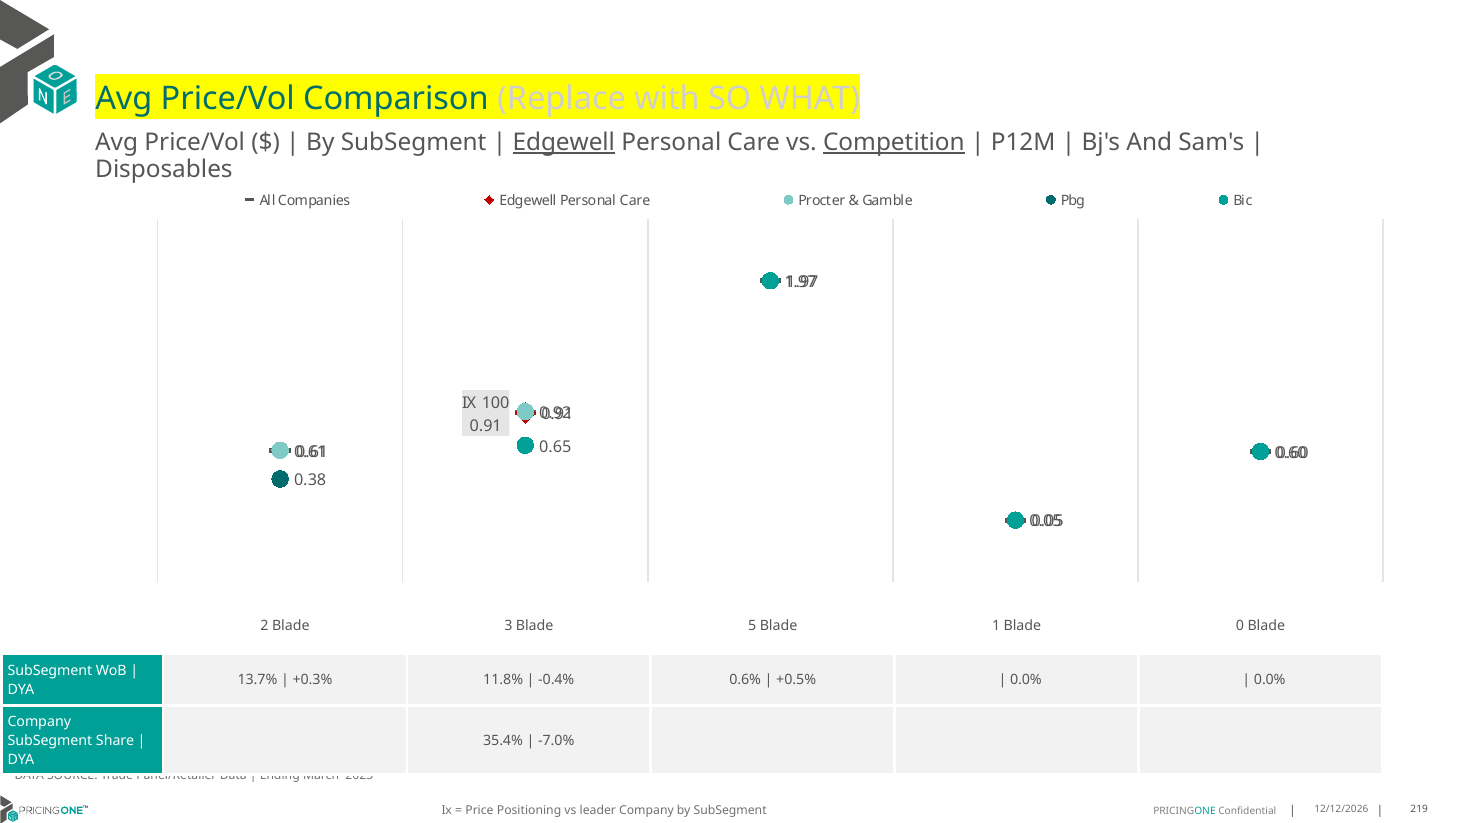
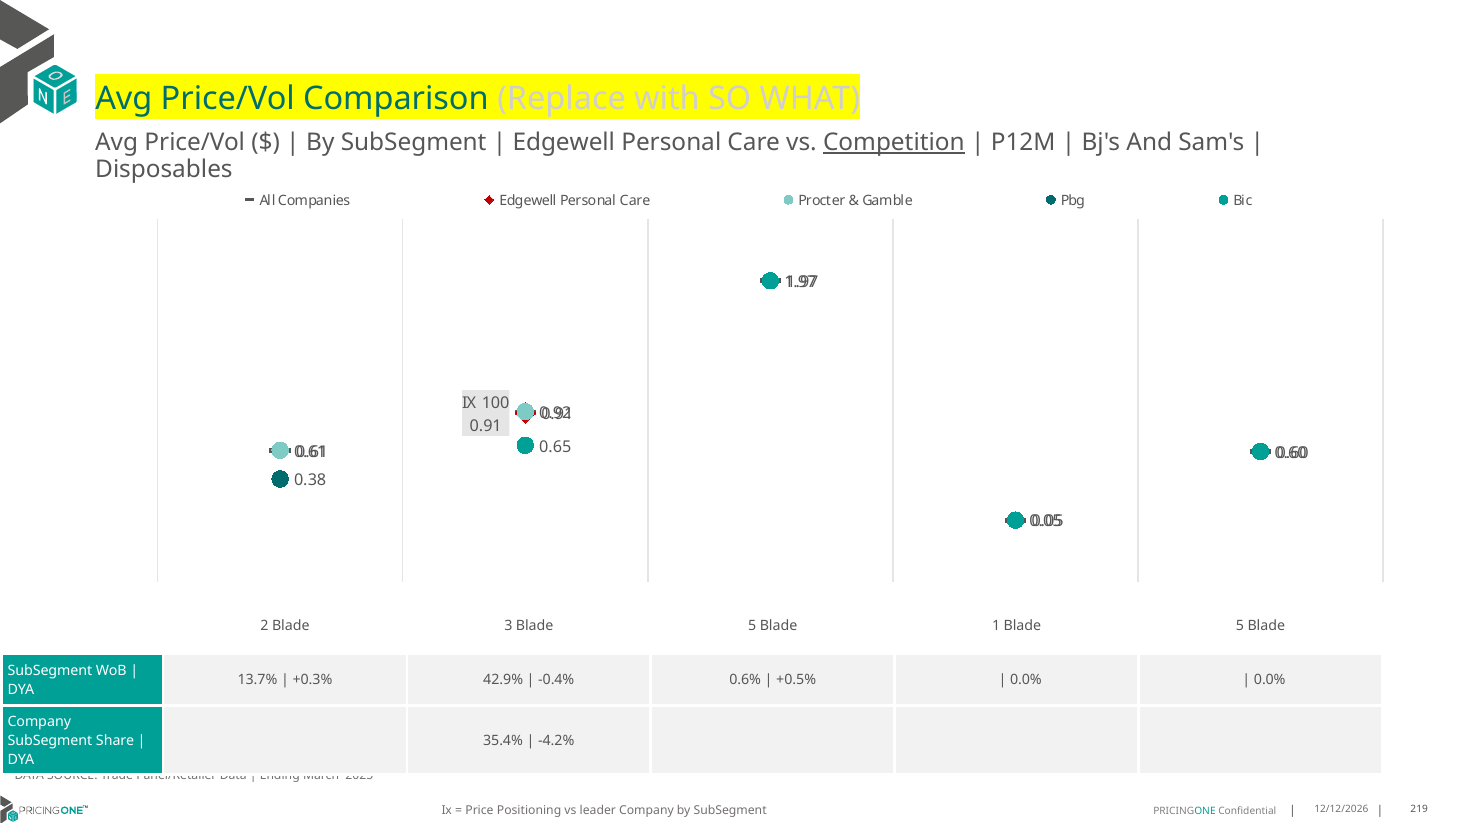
Edgewell at (564, 143) underline: present -> none
1 Blade 0: 0 -> 5
11.8%: 11.8% -> 42.9%
-7.0%: -7.0% -> -4.2%
